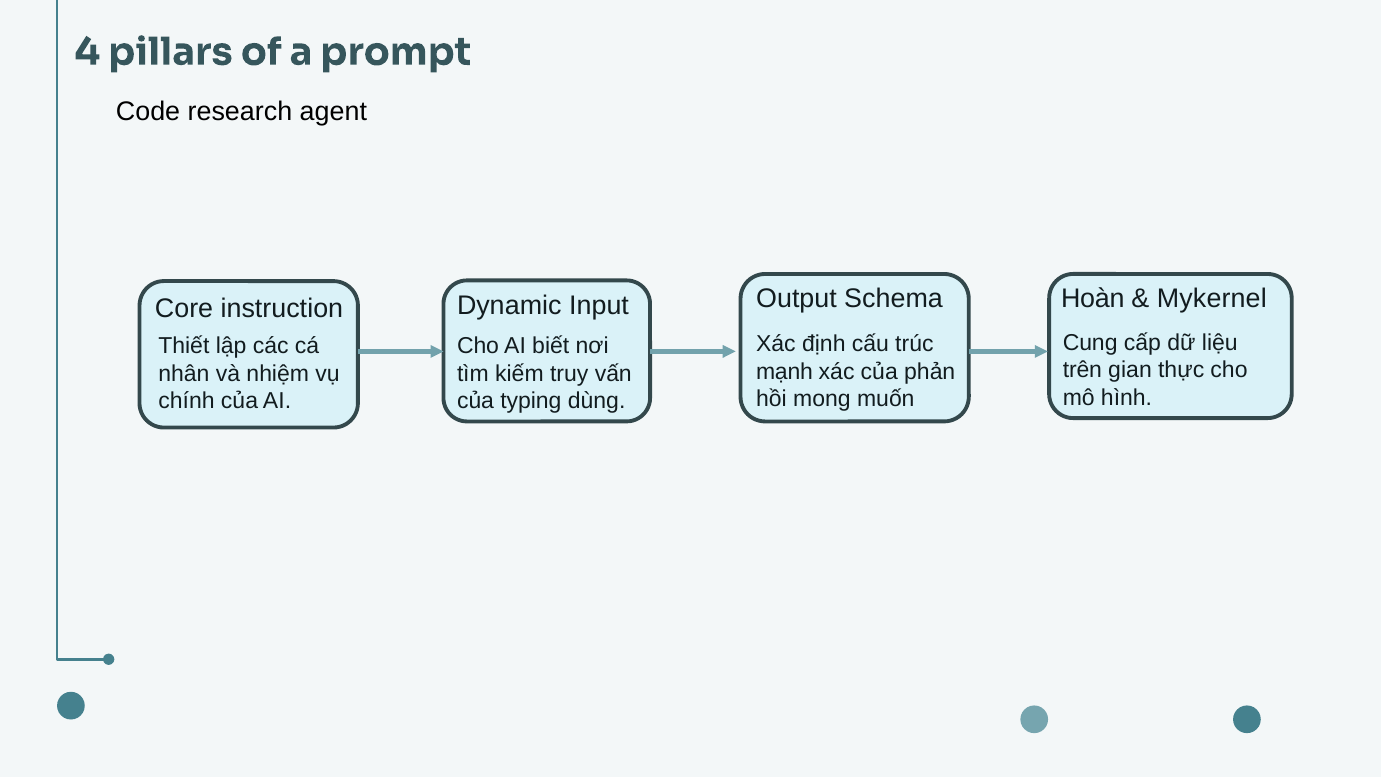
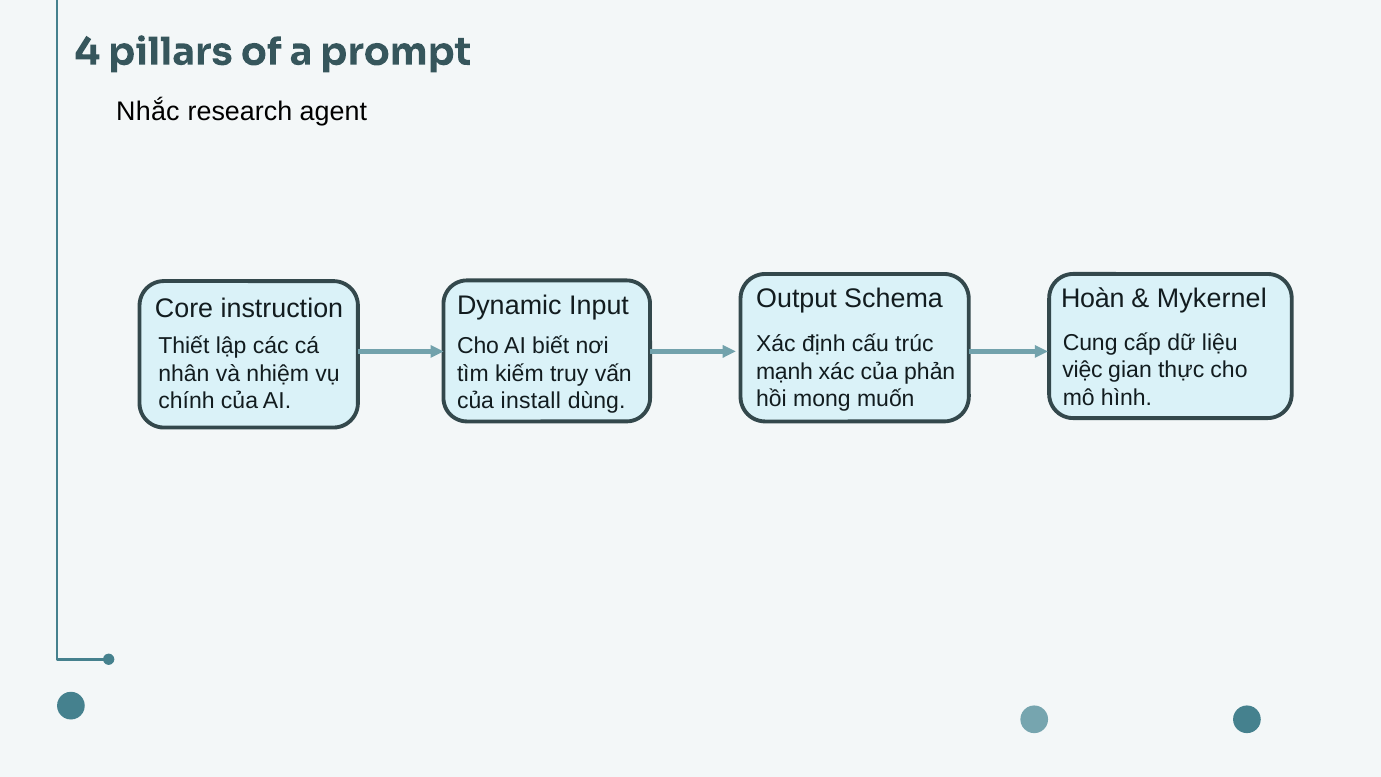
Code: Code -> Nhắc
trên: trên -> việc
typing: typing -> install
